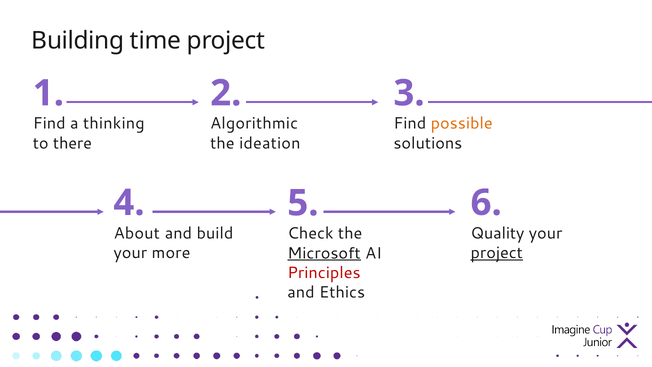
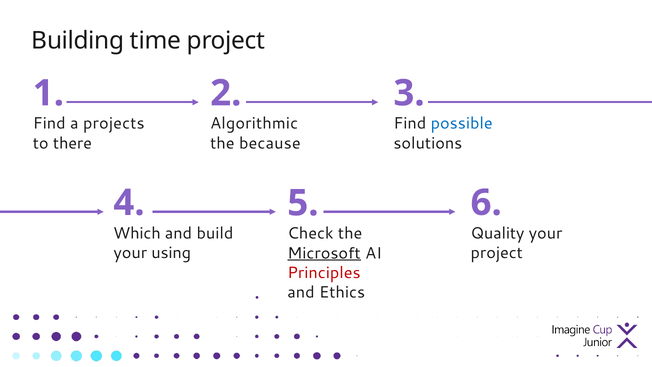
thinking: thinking -> projects
possible colour: orange -> blue
ideation: ideation -> because
About: About -> Which
more: more -> using
project at (497, 253) underline: present -> none
